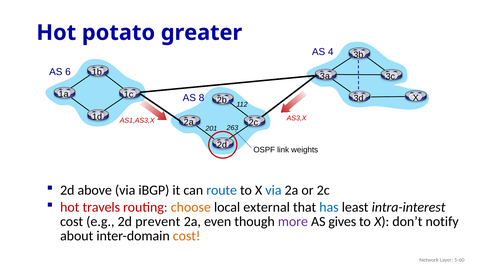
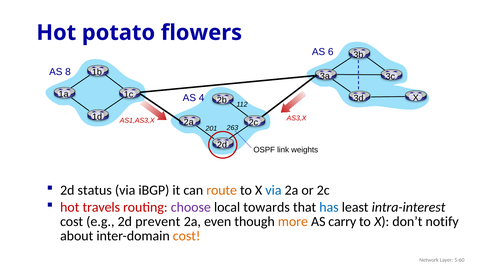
greater: greater -> flowers
4: 4 -> 6
6: 6 -> 8
8: 8 -> 4
above: above -> status
route colour: blue -> orange
choose colour: orange -> purple
external: external -> towards
more colour: purple -> orange
gives: gives -> carry
